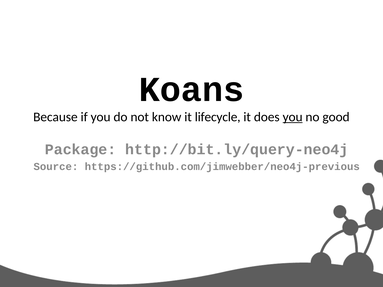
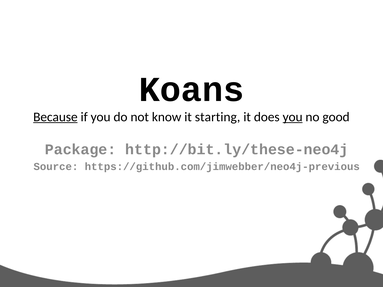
Because underline: none -> present
lifecycle: lifecycle -> starting
http://bit.ly/query-neo4j: http://bit.ly/query-neo4j -> http://bit.ly/these-neo4j
